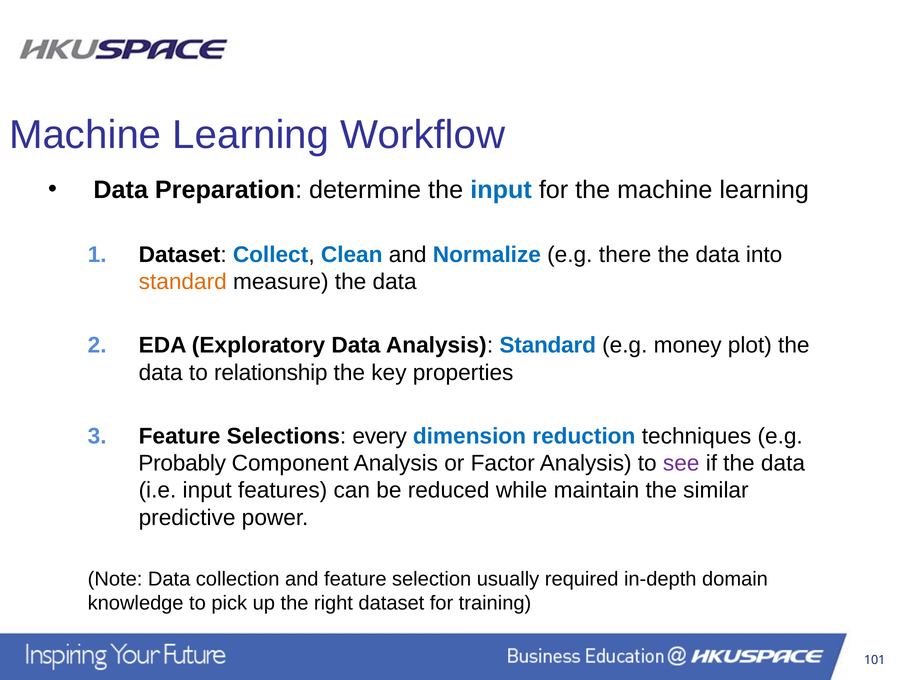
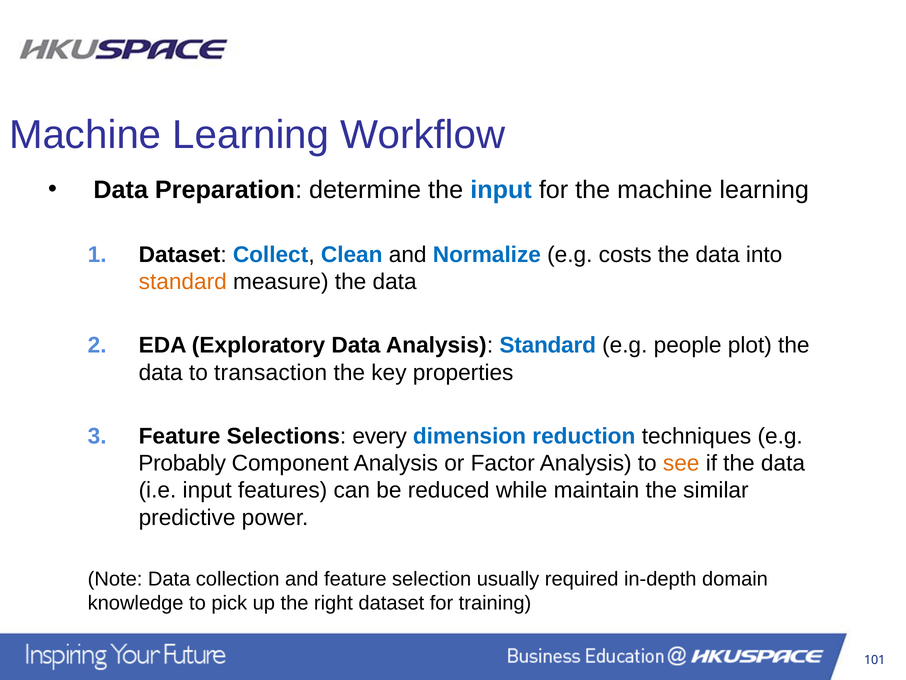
there: there -> costs
money: money -> people
relationship: relationship -> transaction
see colour: purple -> orange
